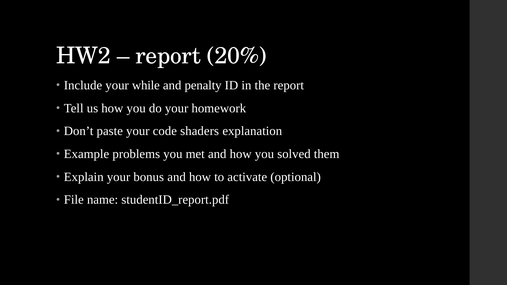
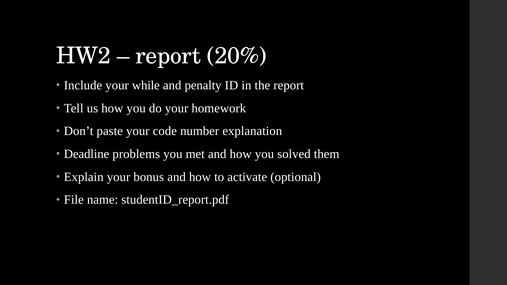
shaders: shaders -> number
Example: Example -> Deadline
